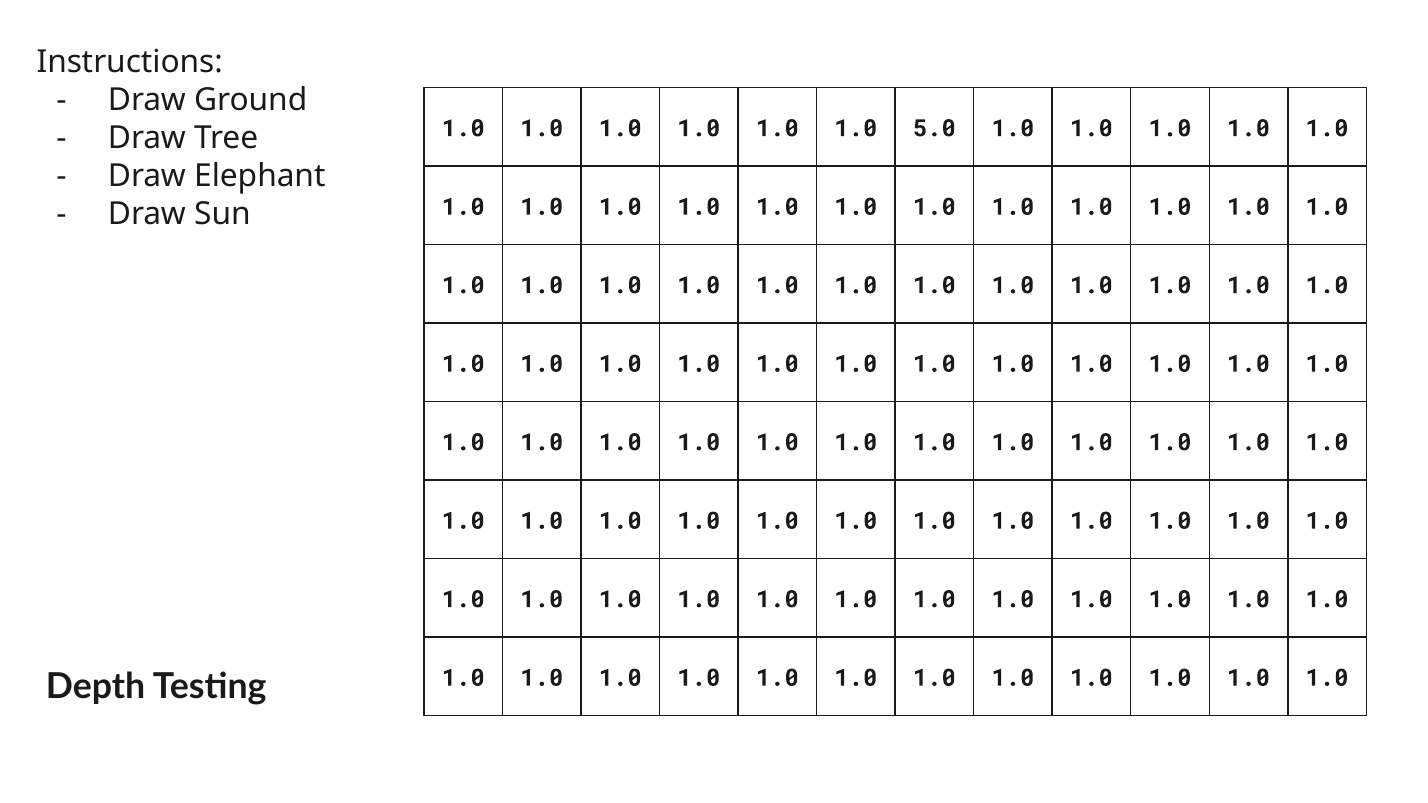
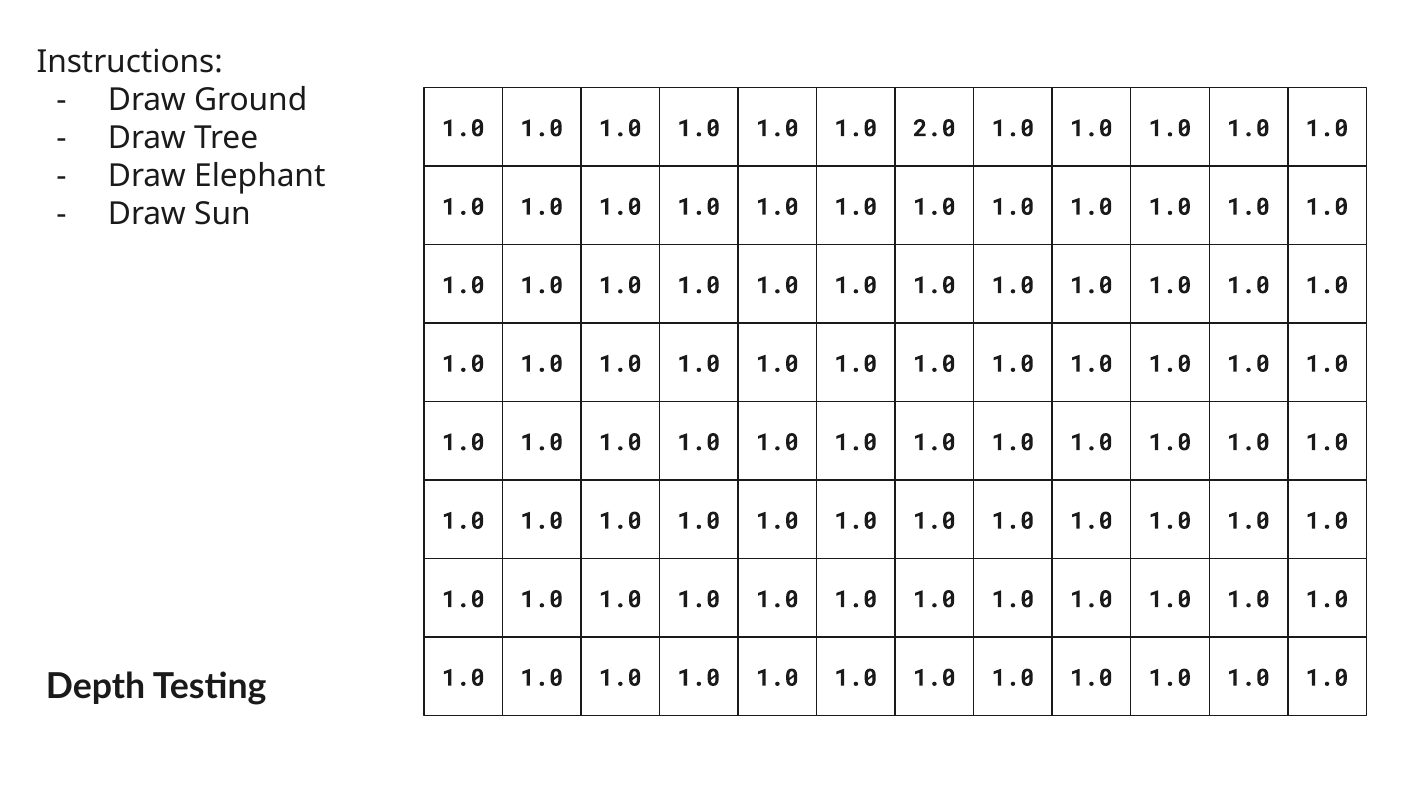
5.0: 5.0 -> 2.0
